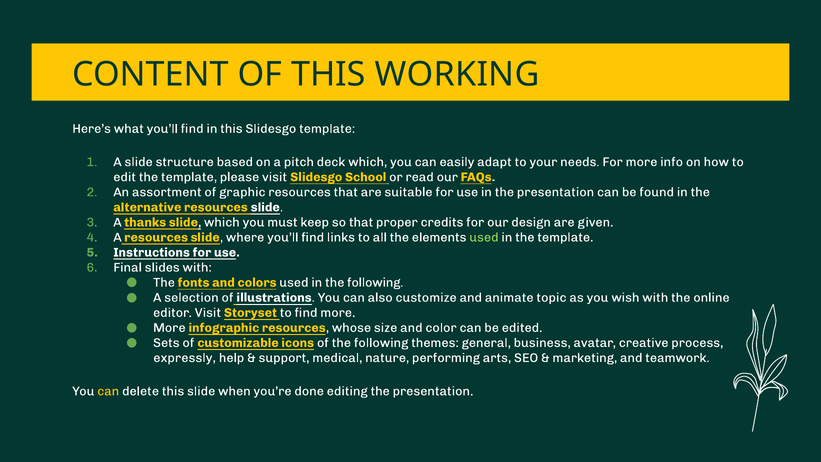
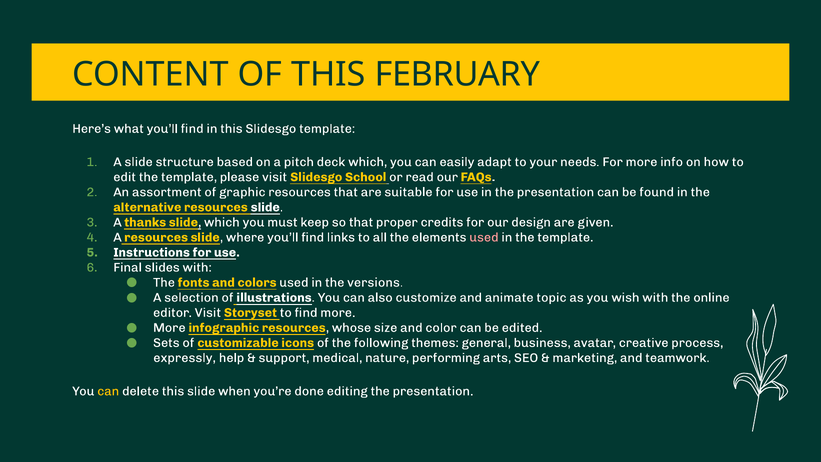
WORKING: WORKING -> FEBRUARY
used at (484, 237) colour: light green -> pink
in the following: following -> versions
